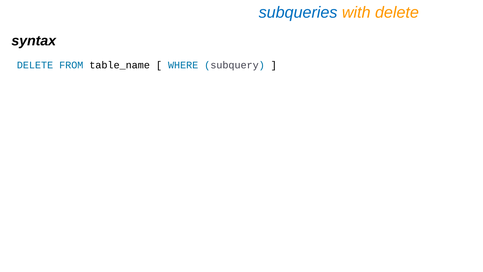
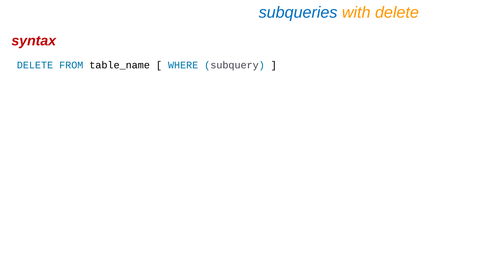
syntax colour: black -> red
